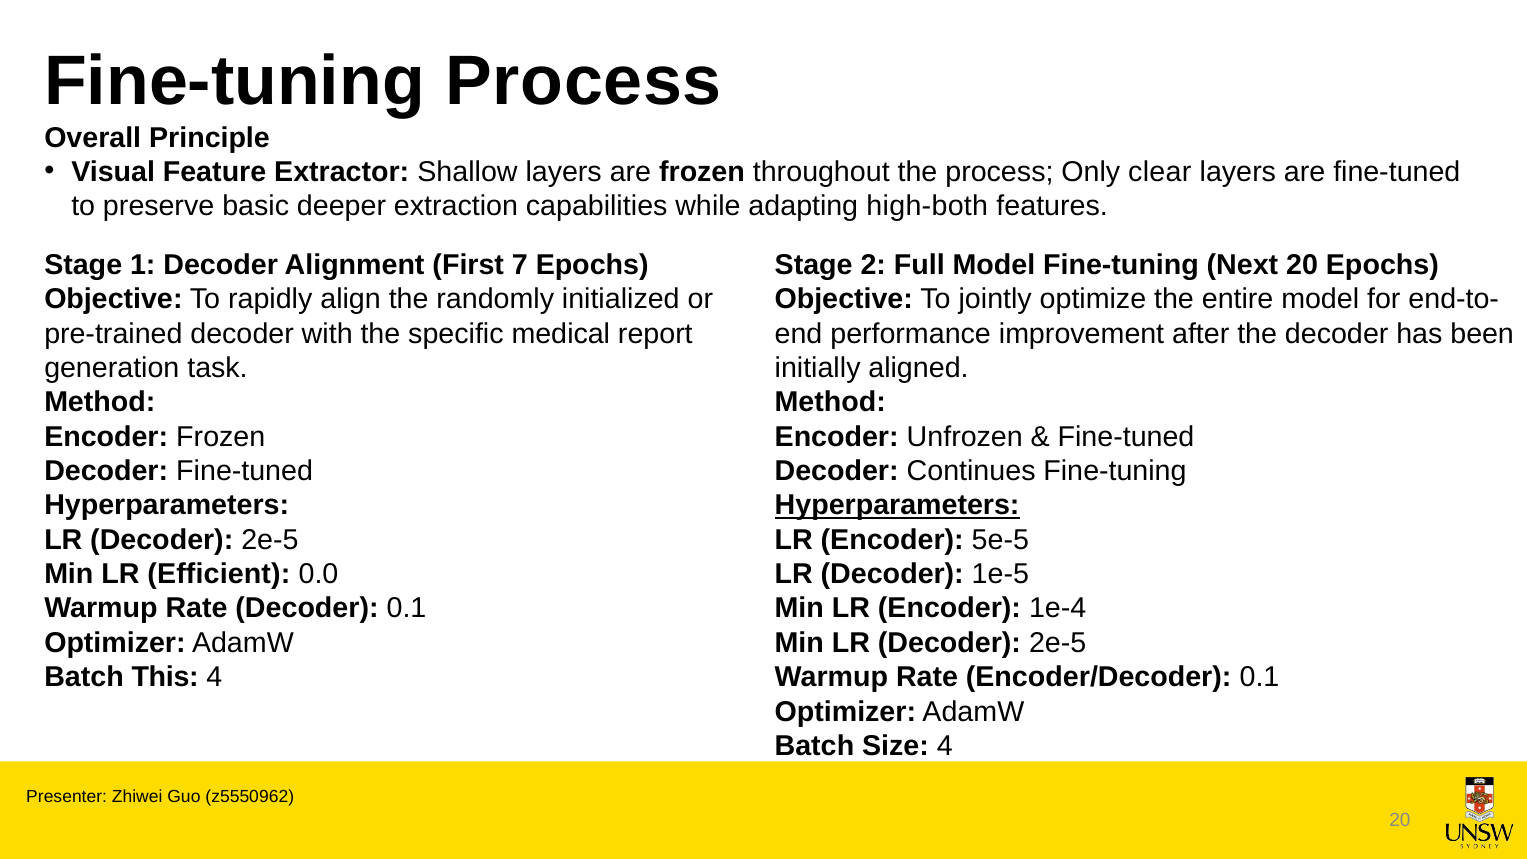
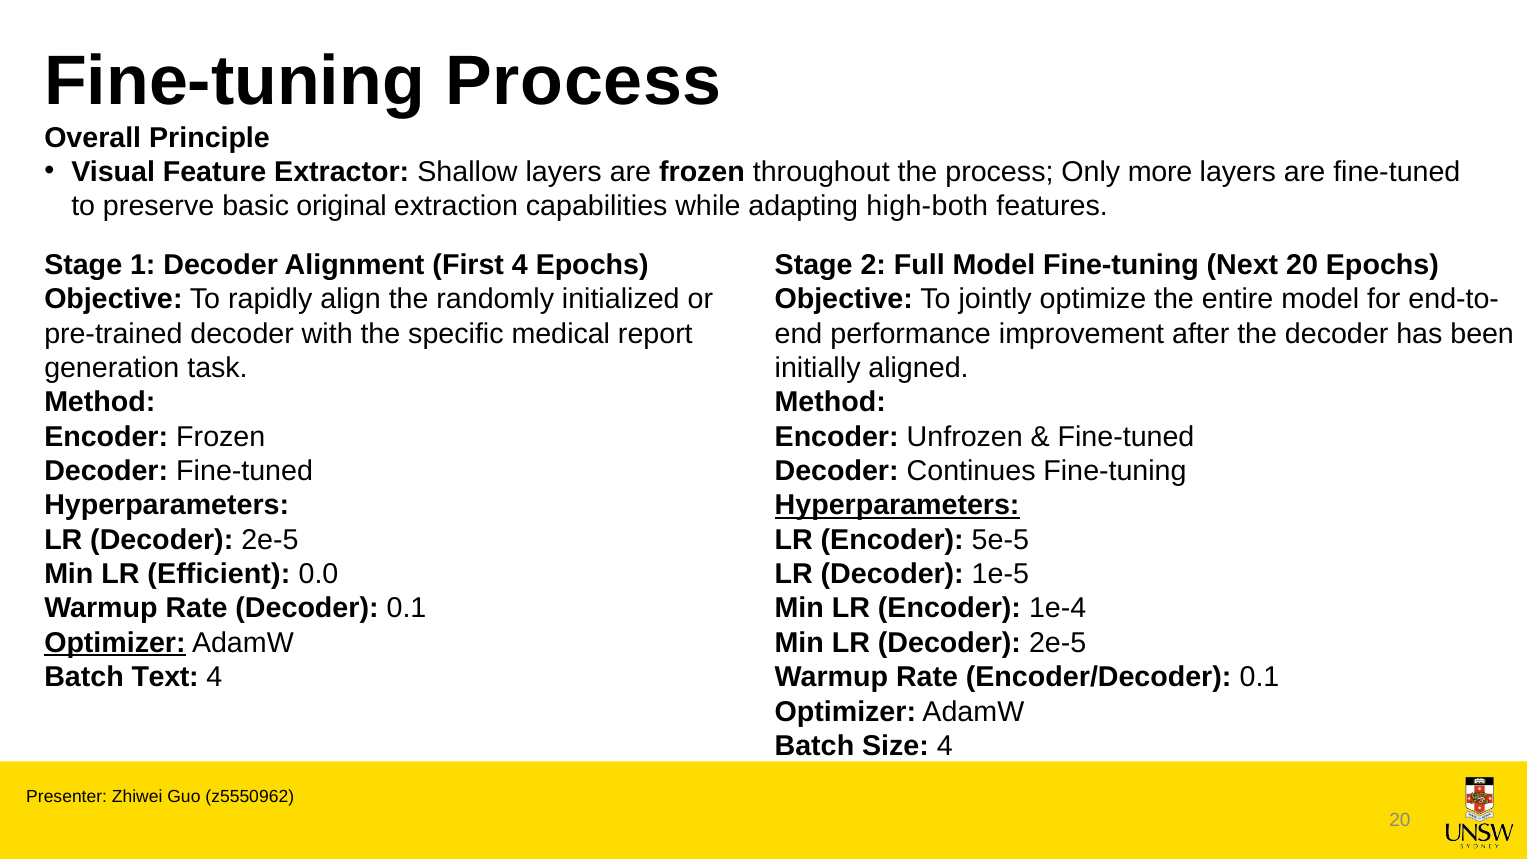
clear: clear -> more
deeper: deeper -> original
First 7: 7 -> 4
Optimizer at (115, 643) underline: none -> present
This: This -> Text
